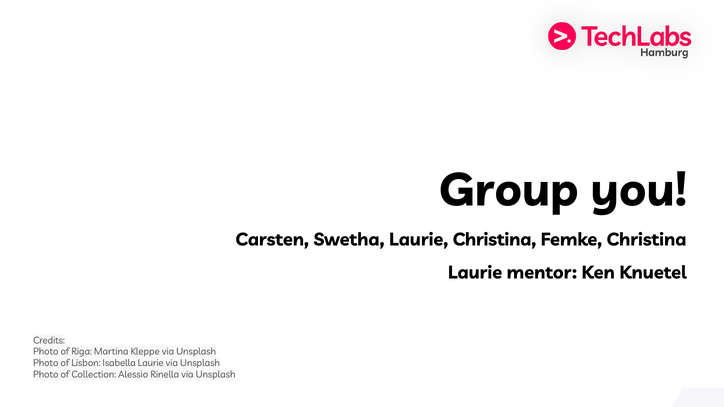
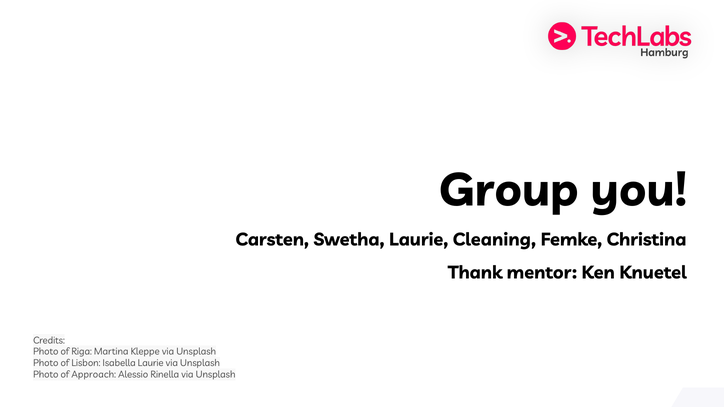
Laurie Christina: Christina -> Cleaning
Laurie at (475, 273): Laurie -> Thank
Collection: Collection -> Approach
